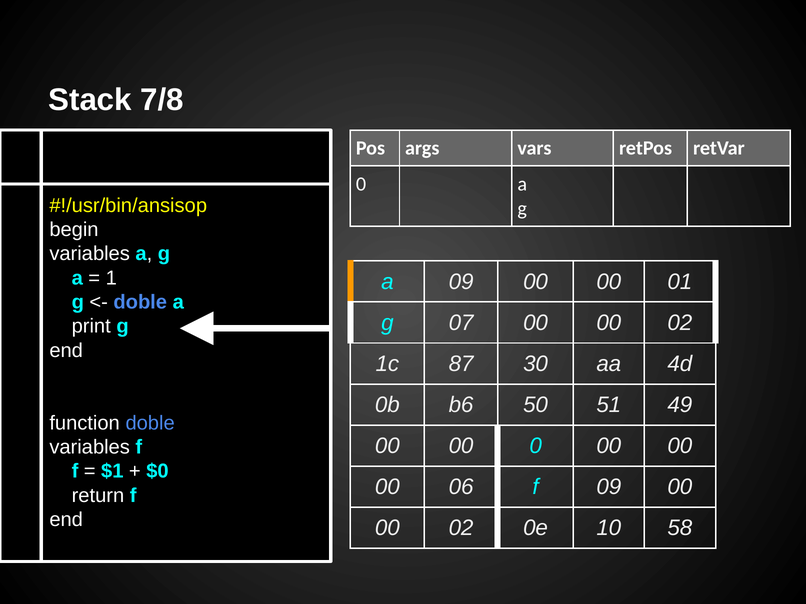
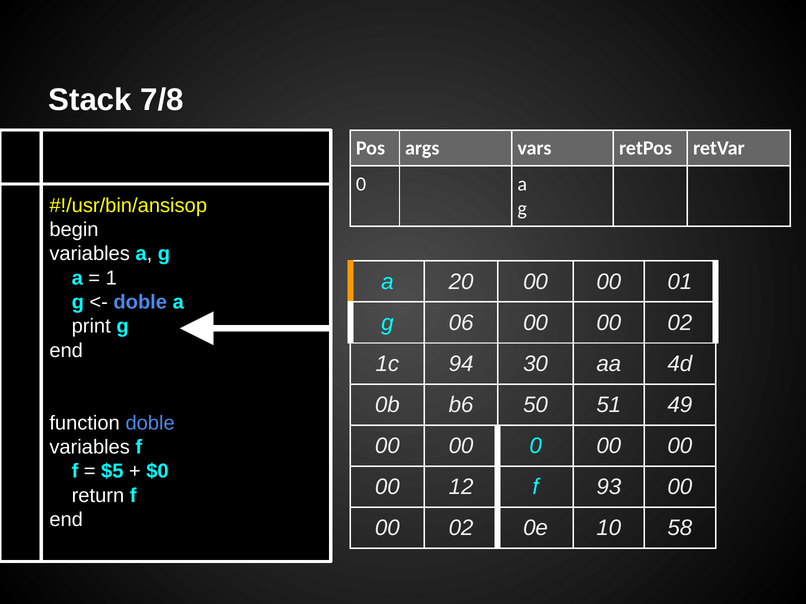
a 09: 09 -> 20
07: 07 -> 06
87: 87 -> 94
$1: $1 -> $5
06: 06 -> 12
f 09: 09 -> 93
